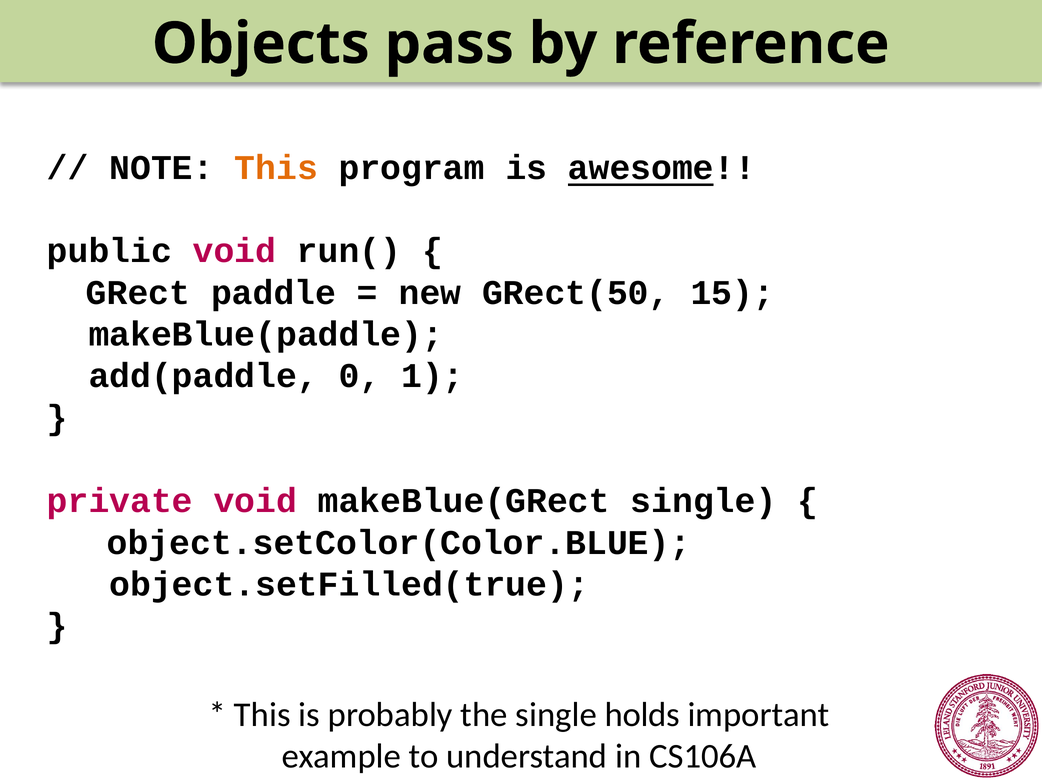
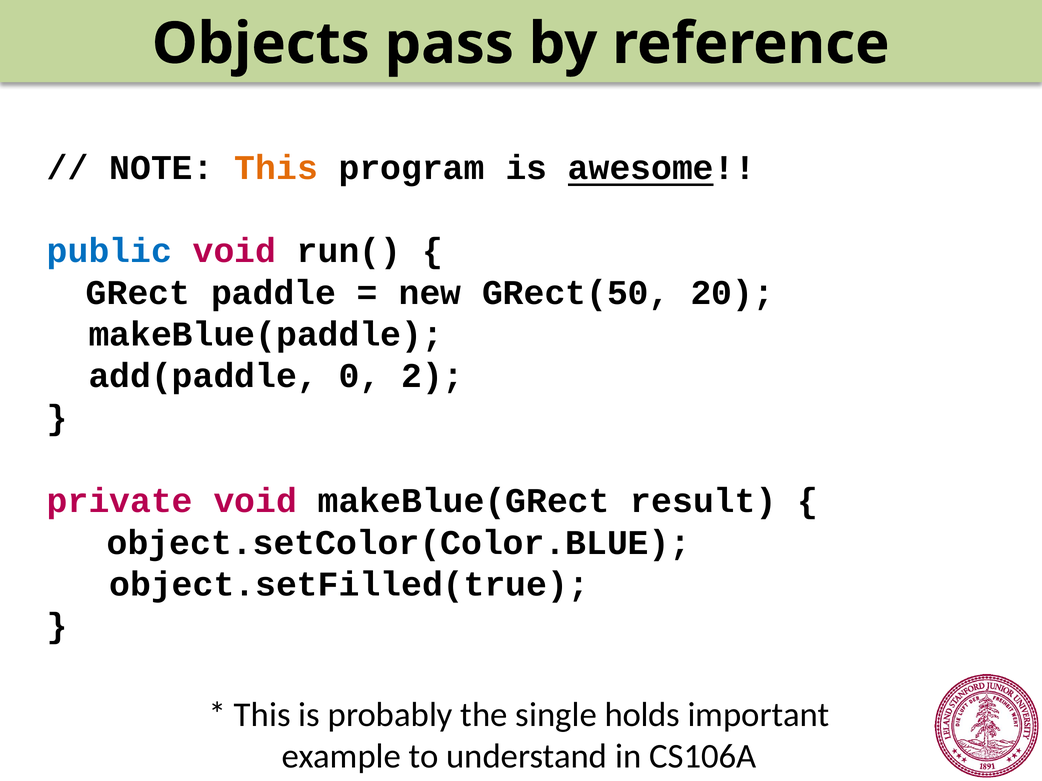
public colour: black -> blue
15: 15 -> 20
1: 1 -> 2
makeBlue(GRect single: single -> result
